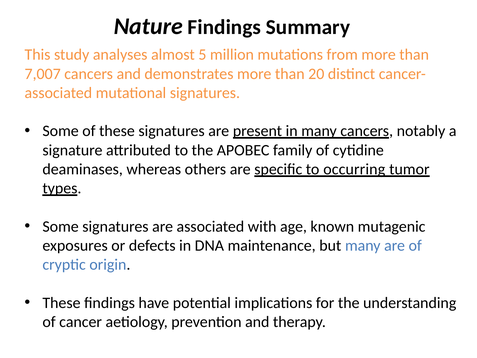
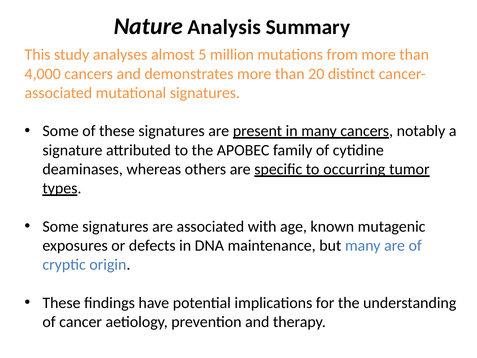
Nature Findings: Findings -> Analysis
7,007: 7,007 -> 4,000
